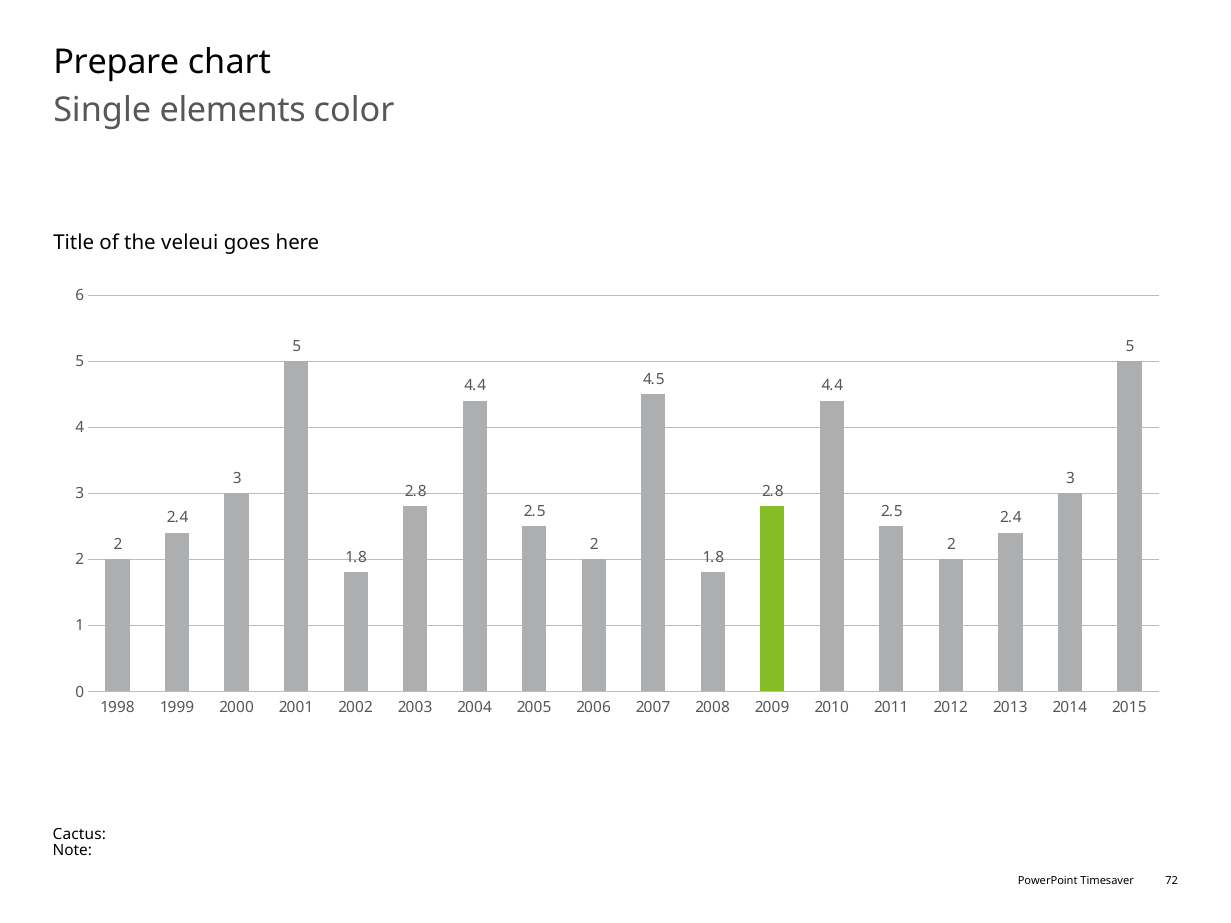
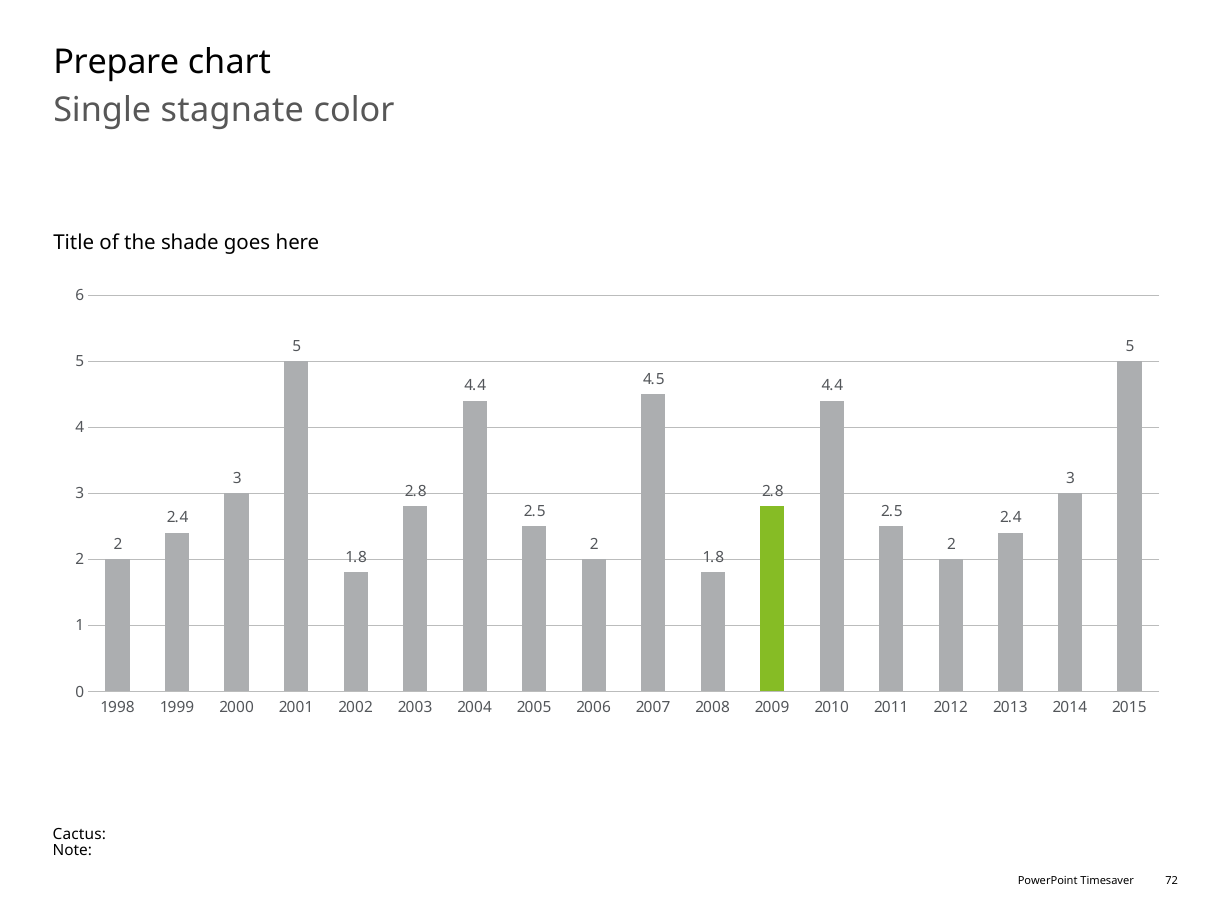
elements: elements -> stagnate
veleui: veleui -> shade
